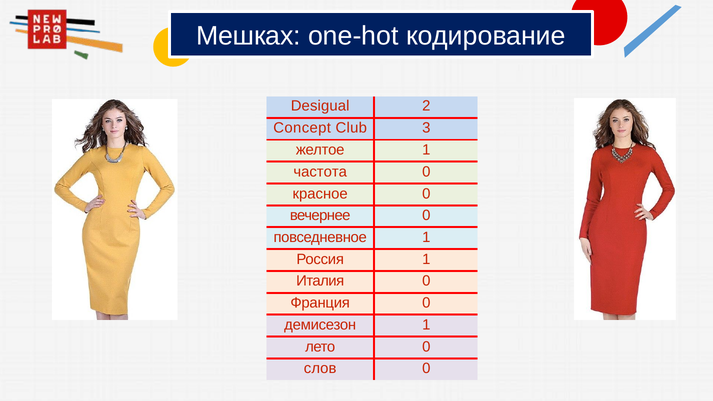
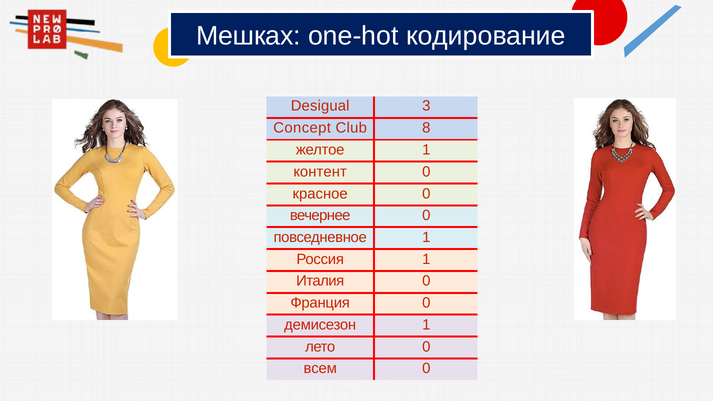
2: 2 -> 3
3: 3 -> 8
частота: частота -> контент
слов: слов -> всем
